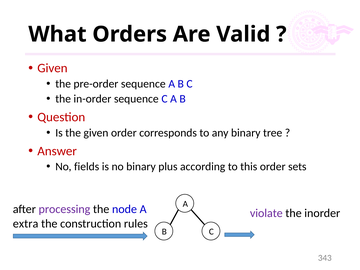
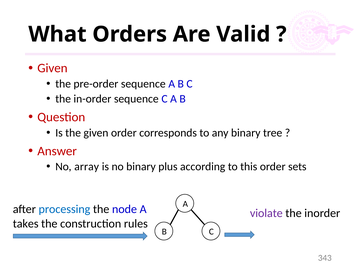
fields: fields -> array
processing colour: purple -> blue
extra: extra -> takes
